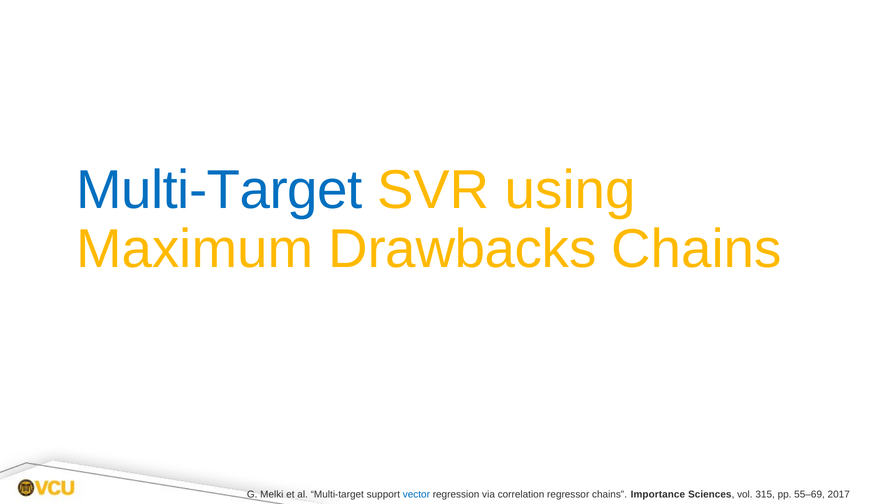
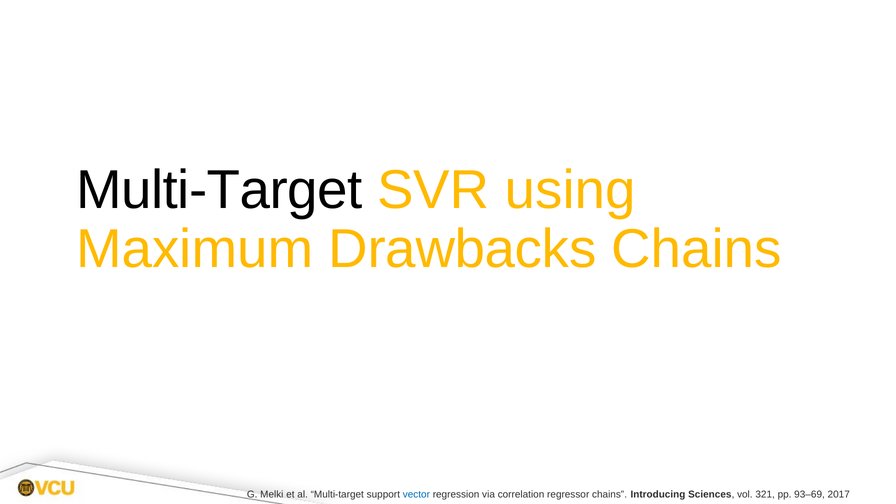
Multi-Target at (219, 190) colour: blue -> black
Importance: Importance -> Introducing
315: 315 -> 321
55–69: 55–69 -> 93–69
